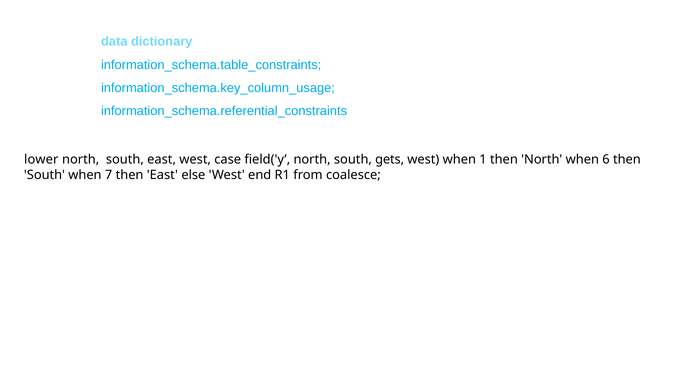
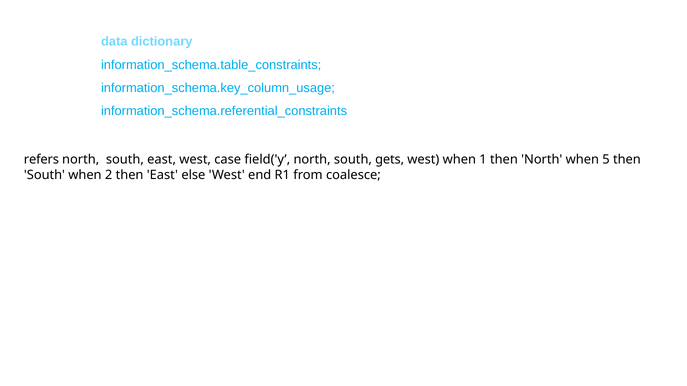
lower: lower -> refers
6: 6 -> 5
7: 7 -> 2
